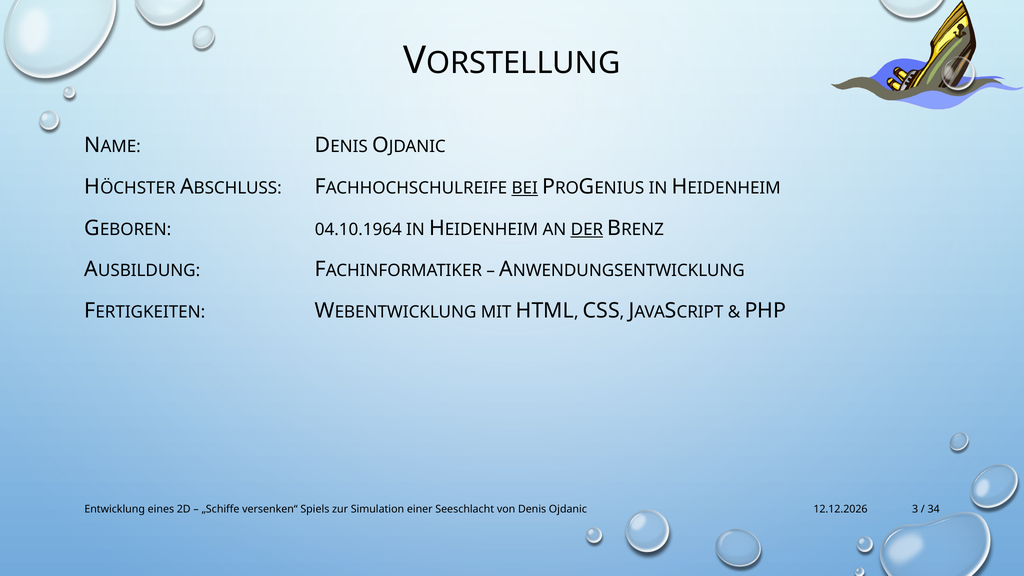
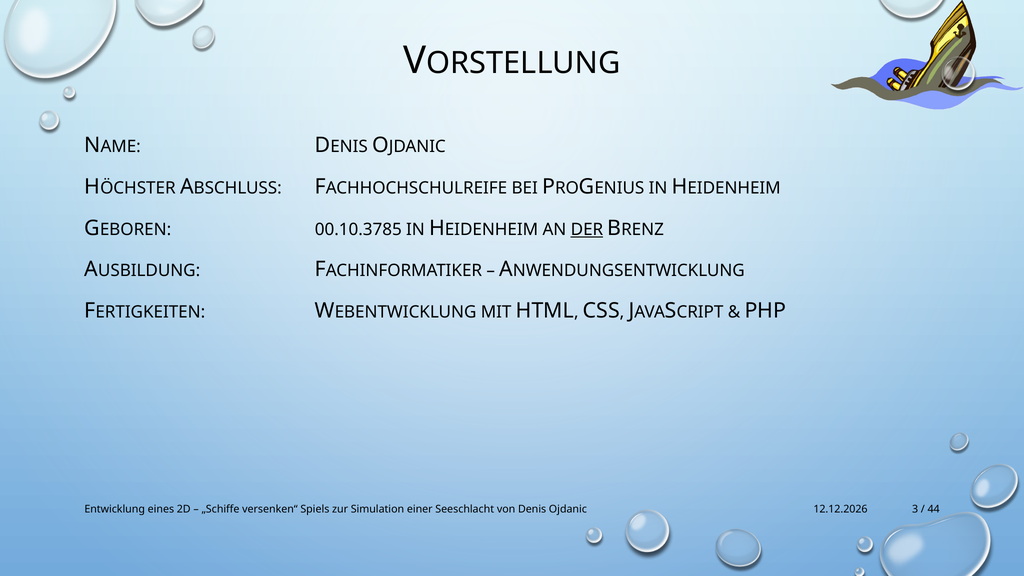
BEI underline: present -> none
04.10.1964: 04.10.1964 -> 00.10.3785
34: 34 -> 44
